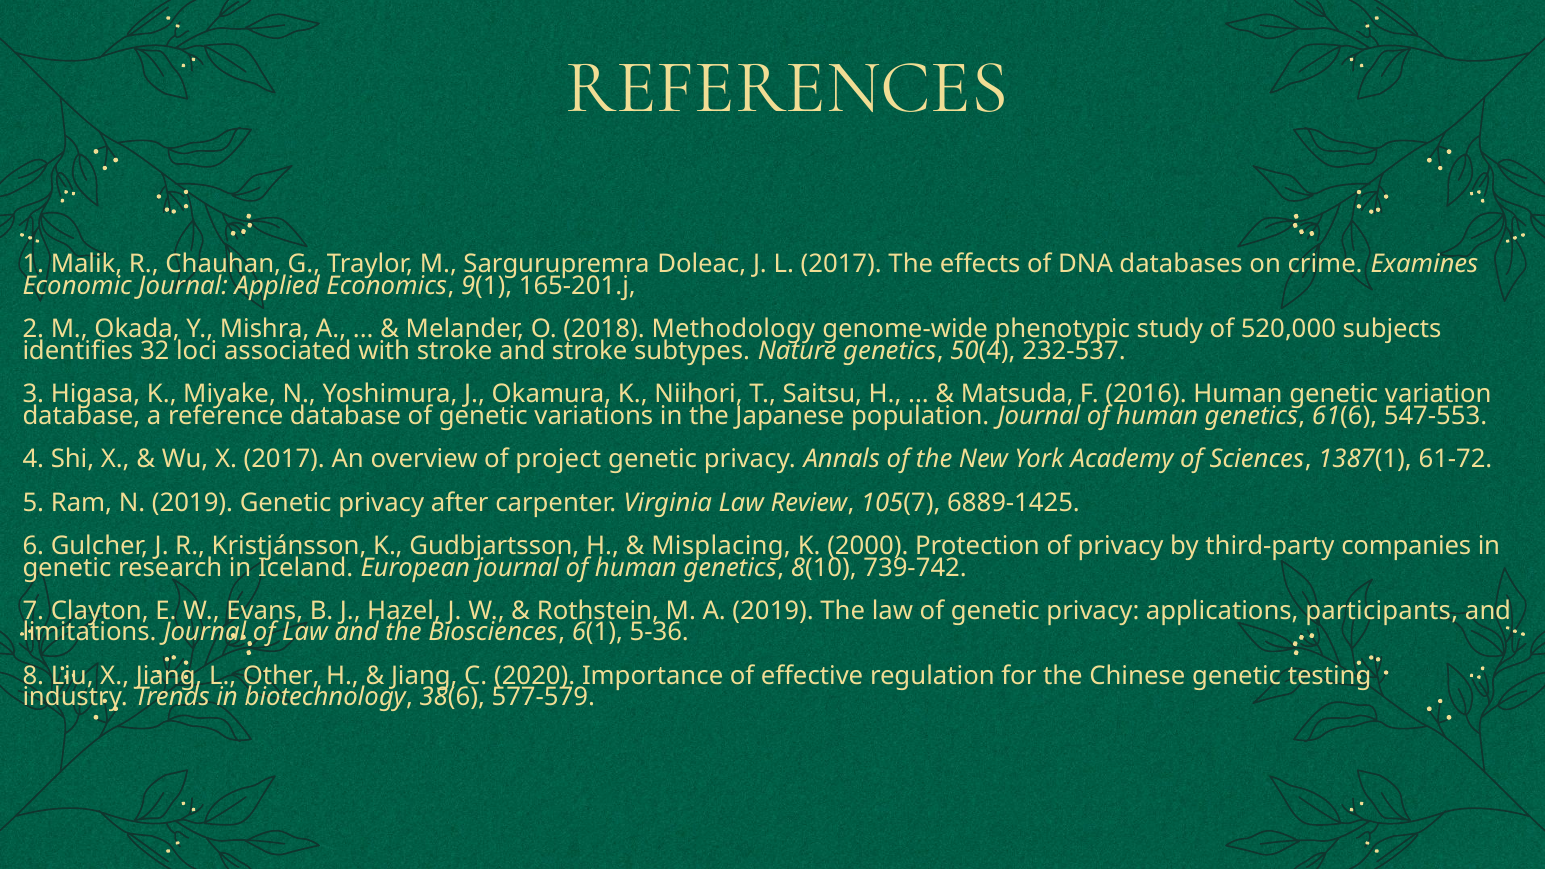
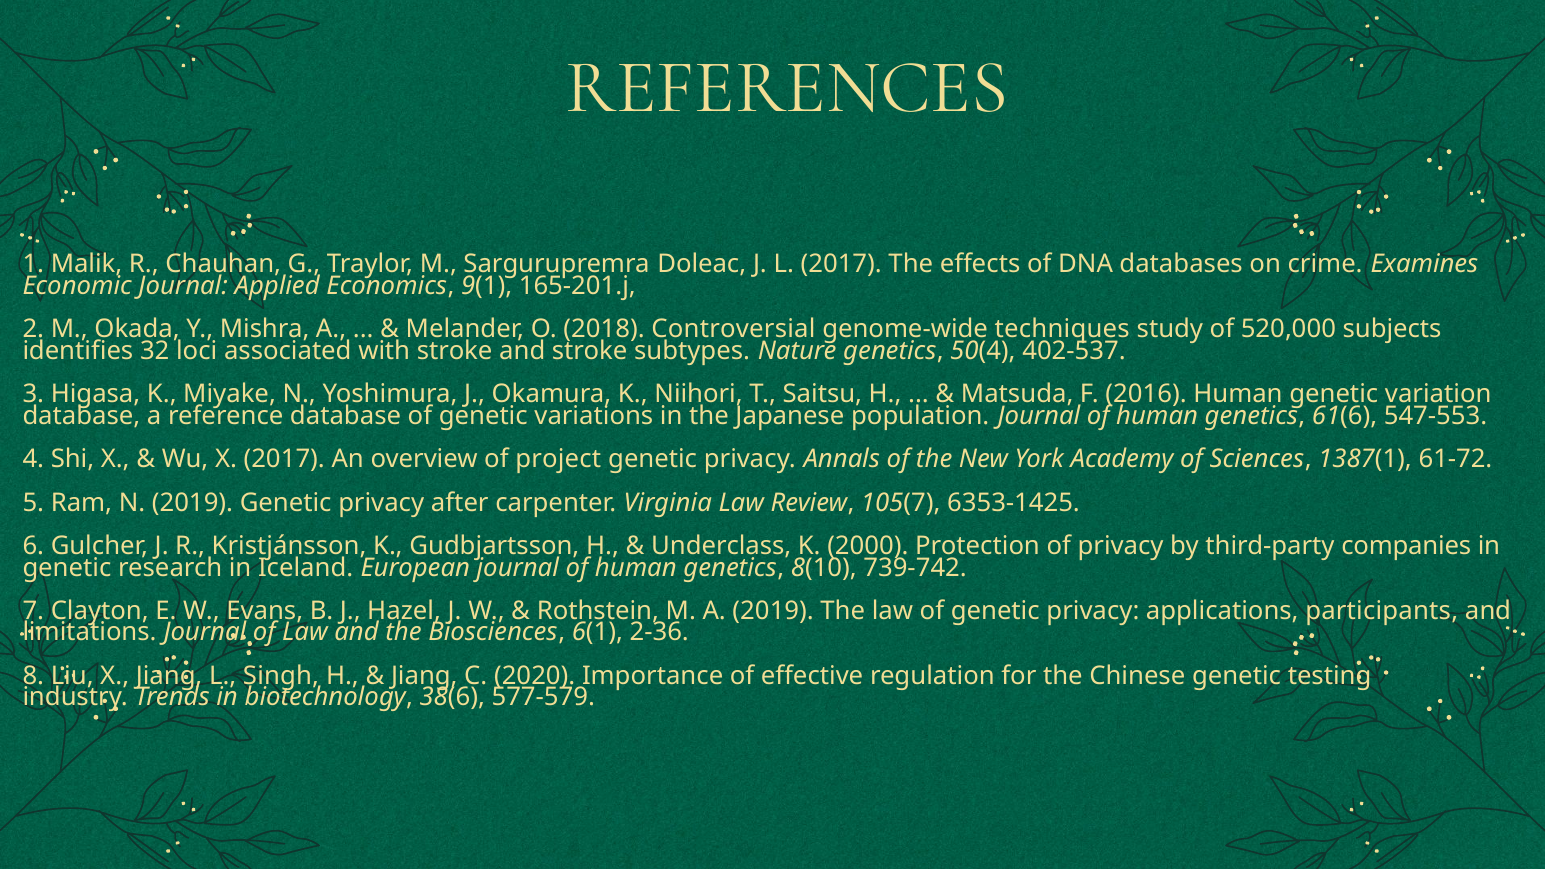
Methodology: Methodology -> Controversial
phenotypic: phenotypic -> techniques
232-537: 232-537 -> 402-537
6889-1425: 6889-1425 -> 6353-1425
Misplacing: Misplacing -> Underclass
5-36: 5-36 -> 2-36
Other: Other -> Singh
